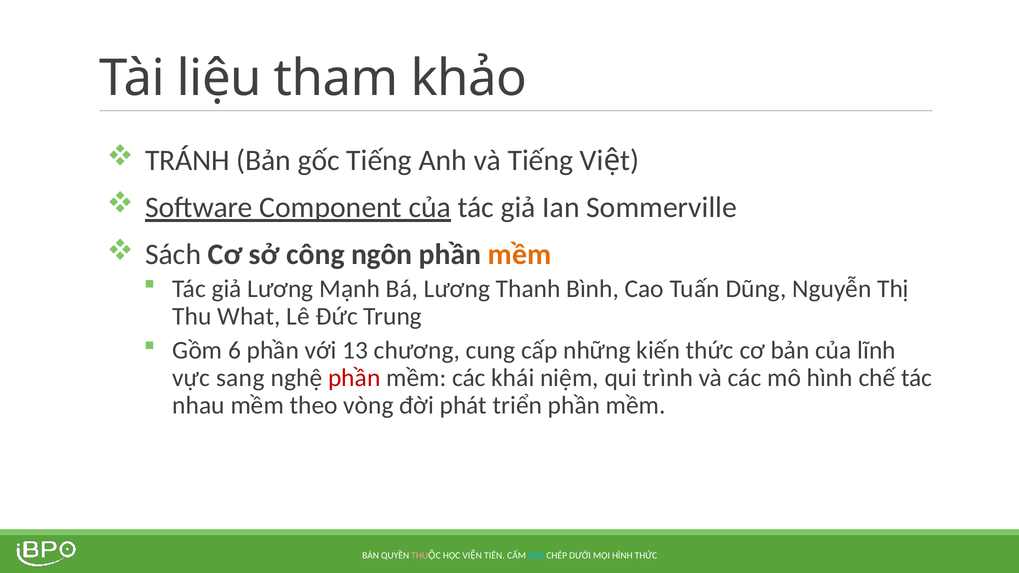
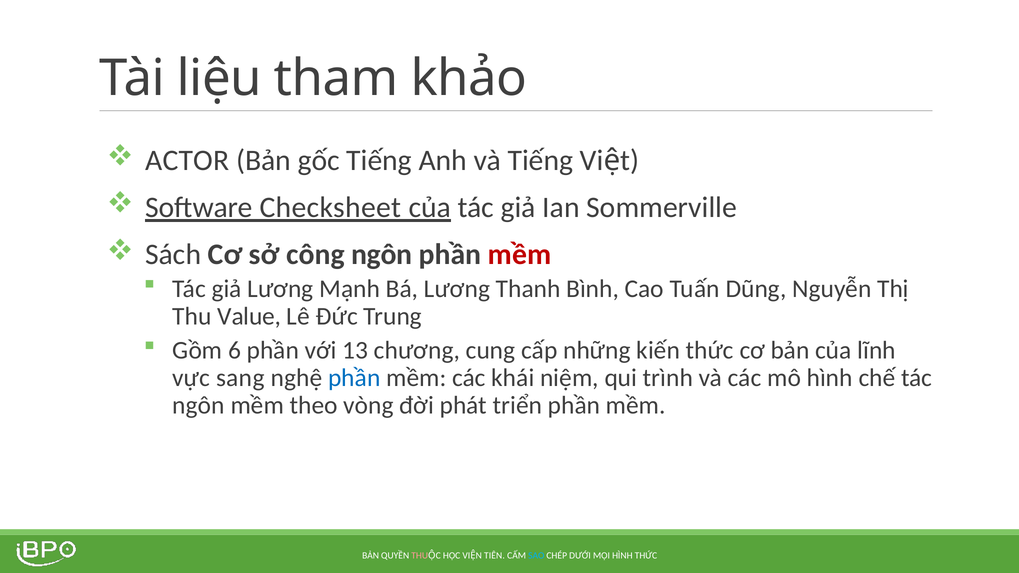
TRÁNH: TRÁNH -> ACTOR
Component: Component -> Checksheet
mềm colour: orange -> red
What: What -> Value
phần at (354, 378) colour: red -> blue
nhau at (199, 405): nhau -> ngôn
